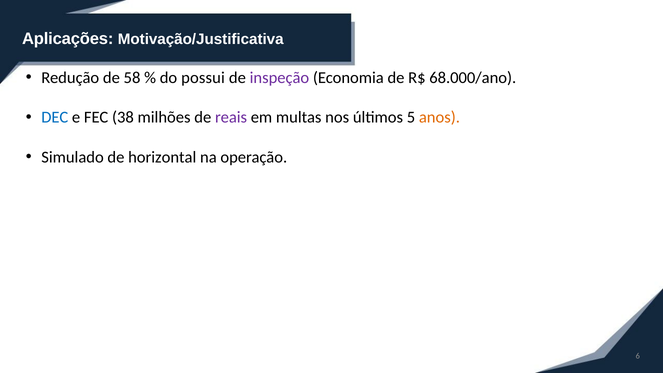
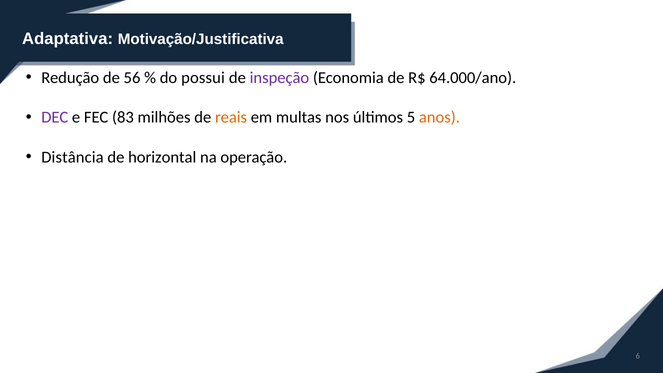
Aplicações: Aplicações -> Adaptativa
58: 58 -> 56
68.000/ano: 68.000/ano -> 64.000/ano
DEC colour: blue -> purple
38: 38 -> 83
reais colour: purple -> orange
Simulado: Simulado -> Distância
